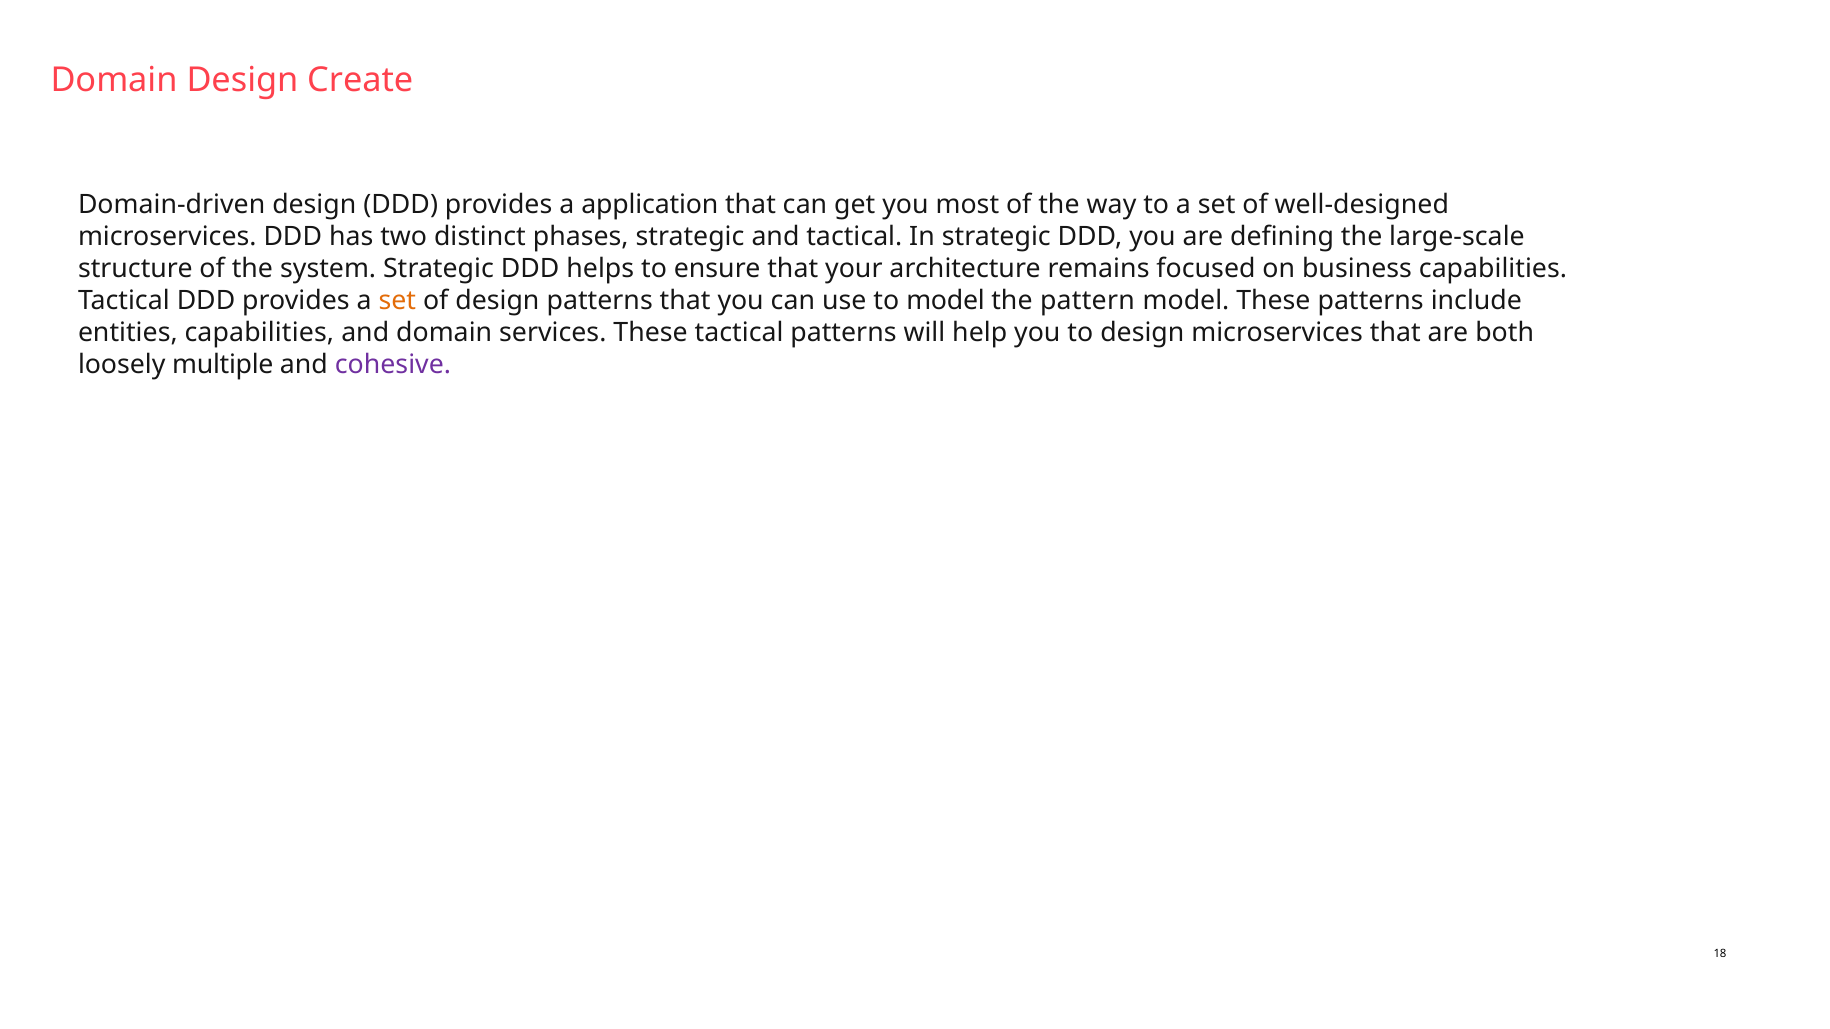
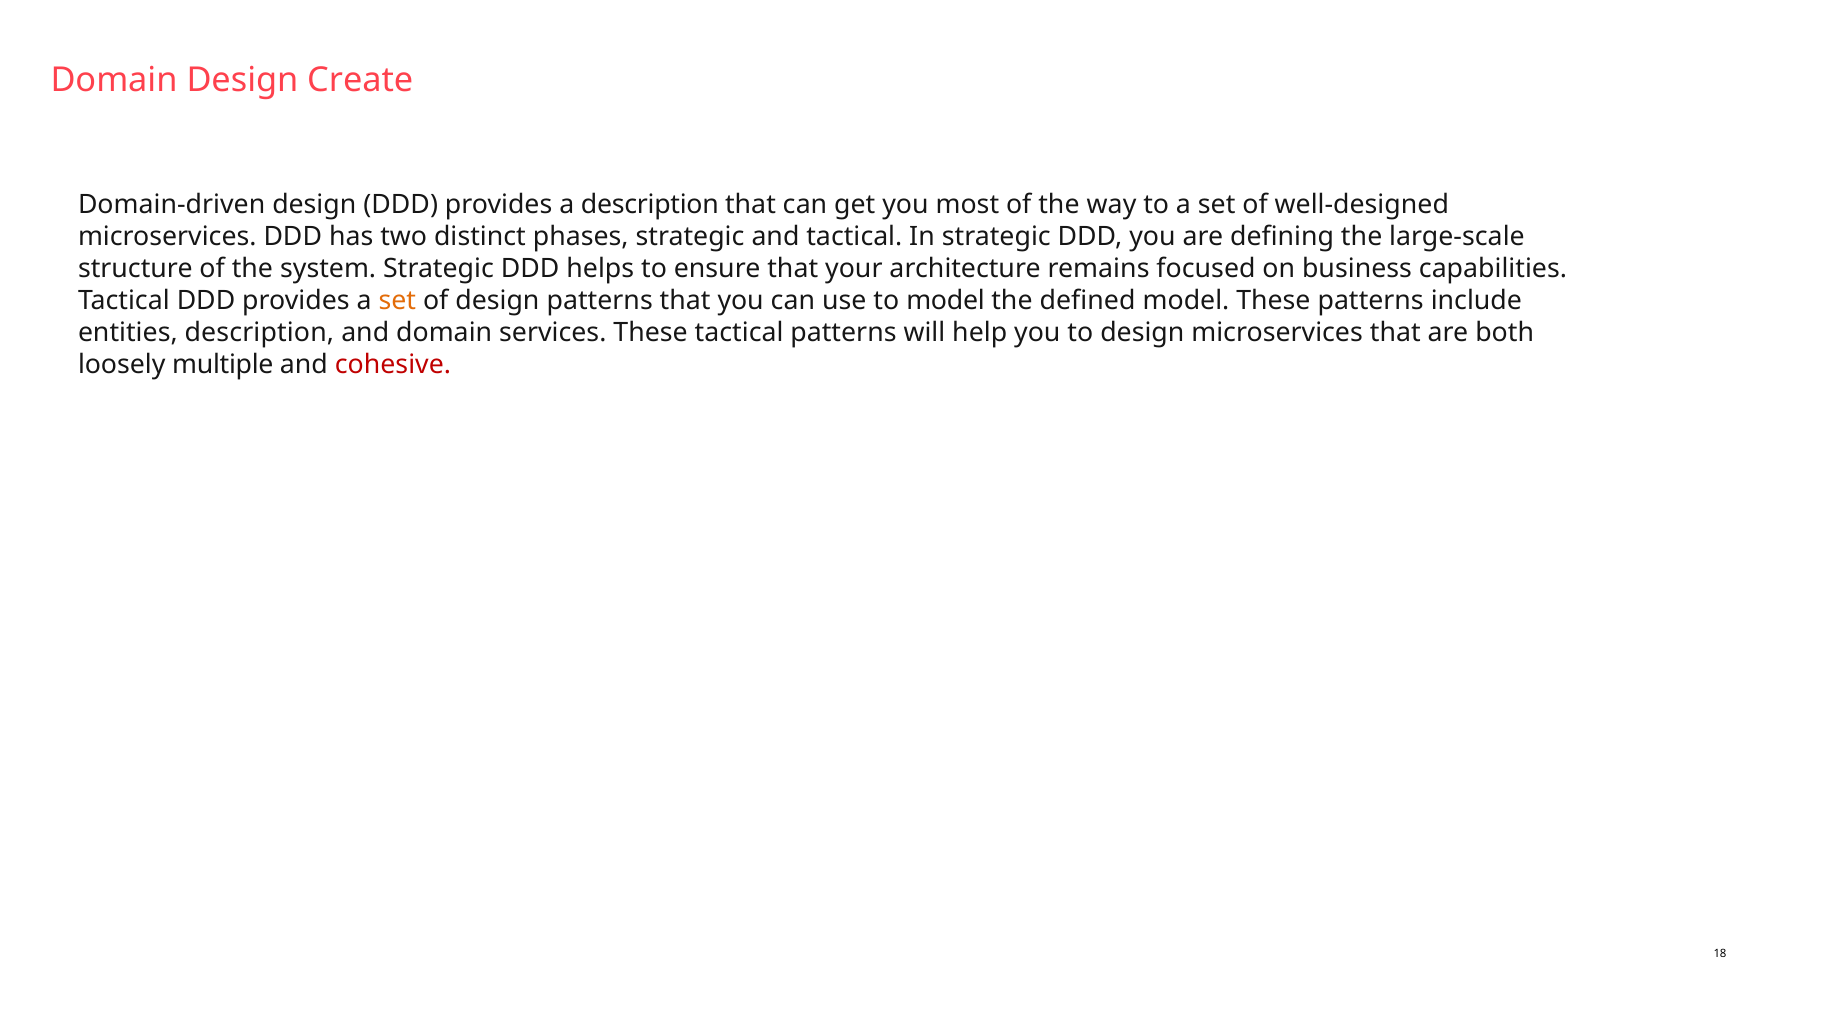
a application: application -> description
pattern: pattern -> defined
entities capabilities: capabilities -> description
cohesive colour: purple -> red
